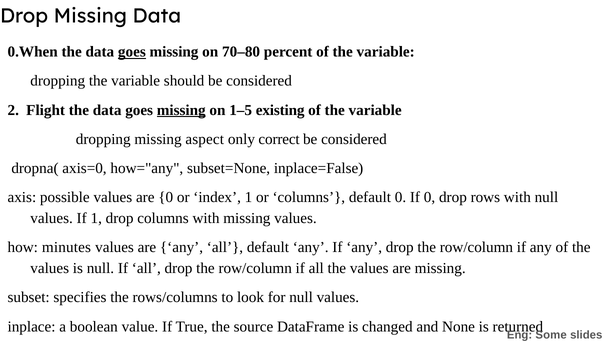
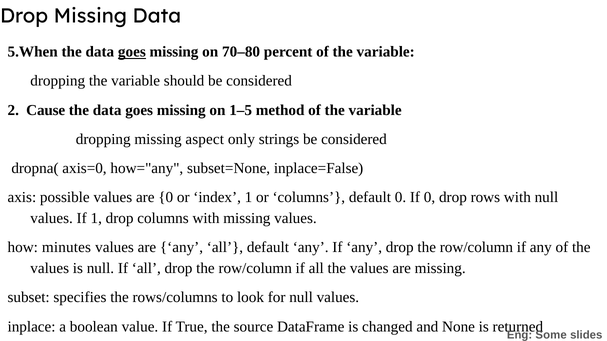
0.When: 0.When -> 5.When
Flight: Flight -> Cause
missing at (181, 110) underline: present -> none
existing: existing -> method
correct: correct -> strings
